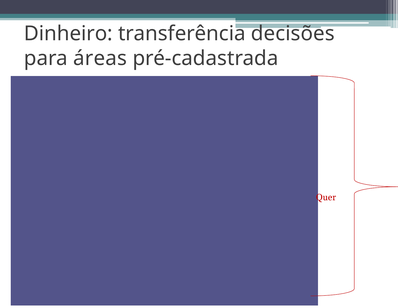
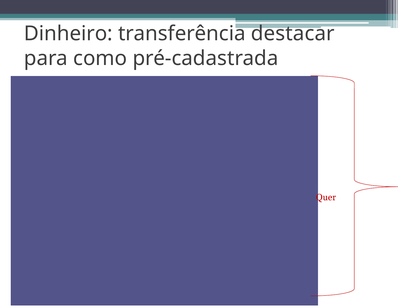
decisões: decisões -> destacar
áreas: áreas -> como
